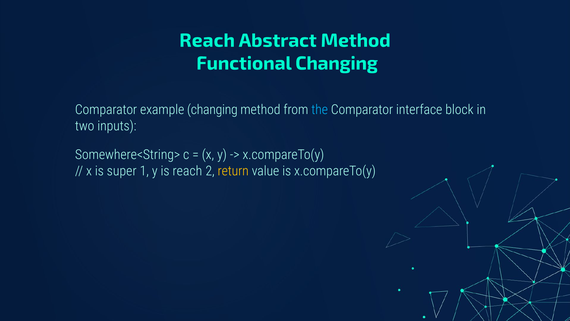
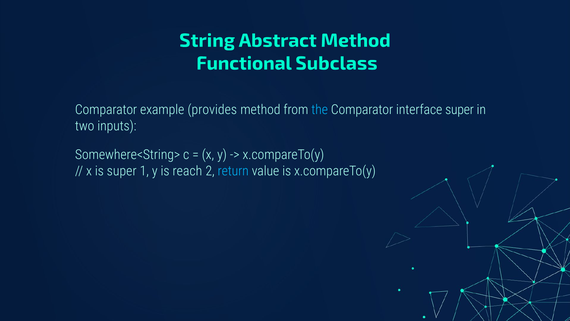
Reach at (207, 40): Reach -> String
Functional Changing: Changing -> Subclass
example changing: changing -> provides
interface block: block -> super
return colour: yellow -> light blue
